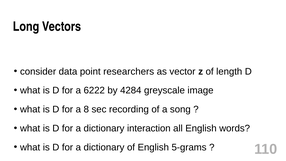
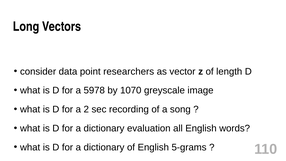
6222: 6222 -> 5978
4284: 4284 -> 1070
8: 8 -> 2
interaction: interaction -> evaluation
